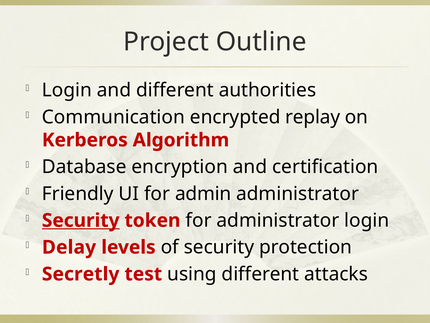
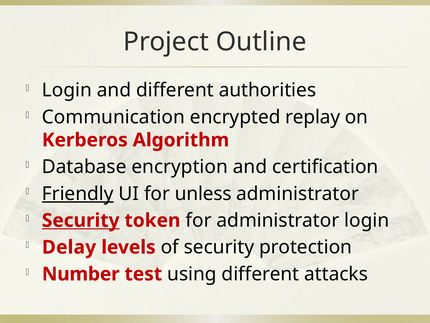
Friendly underline: none -> present
admin: admin -> unless
Secretly: Secretly -> Number
